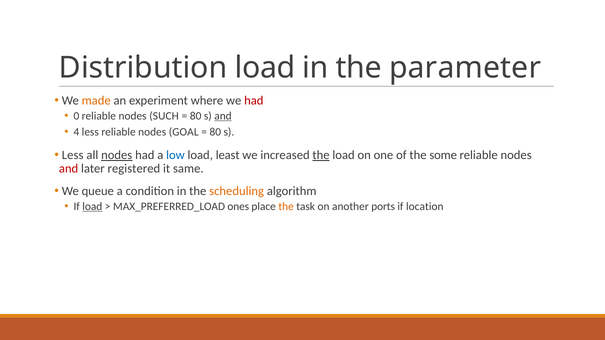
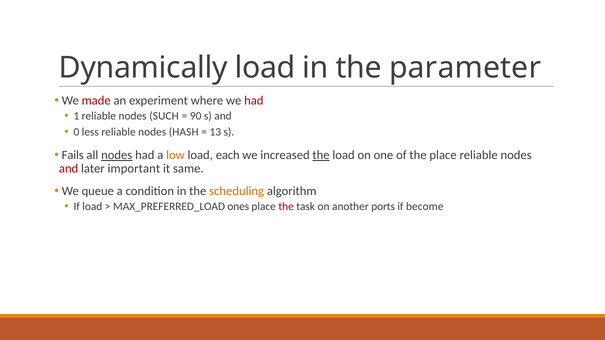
Distribution: Distribution -> Dynamically
made colour: orange -> red
0: 0 -> 1
80 at (196, 116): 80 -> 90
and at (223, 116) underline: present -> none
4: 4 -> 0
GOAL: GOAL -> HASH
80 at (215, 132): 80 -> 13
Less at (73, 155): Less -> Fails
low colour: blue -> orange
least: least -> each
the some: some -> place
registered: registered -> important
load at (92, 207) underline: present -> none
the at (286, 207) colour: orange -> red
location: location -> become
